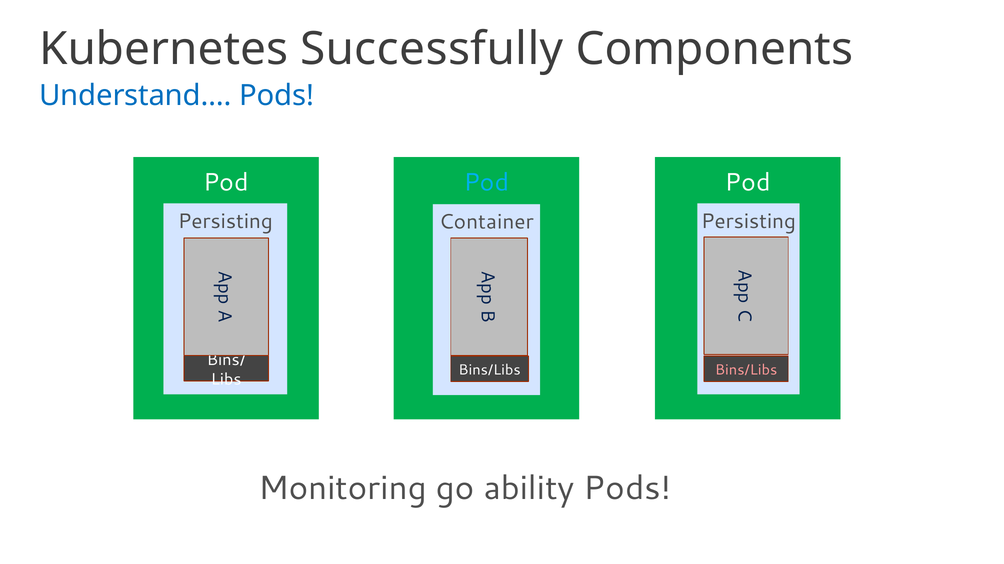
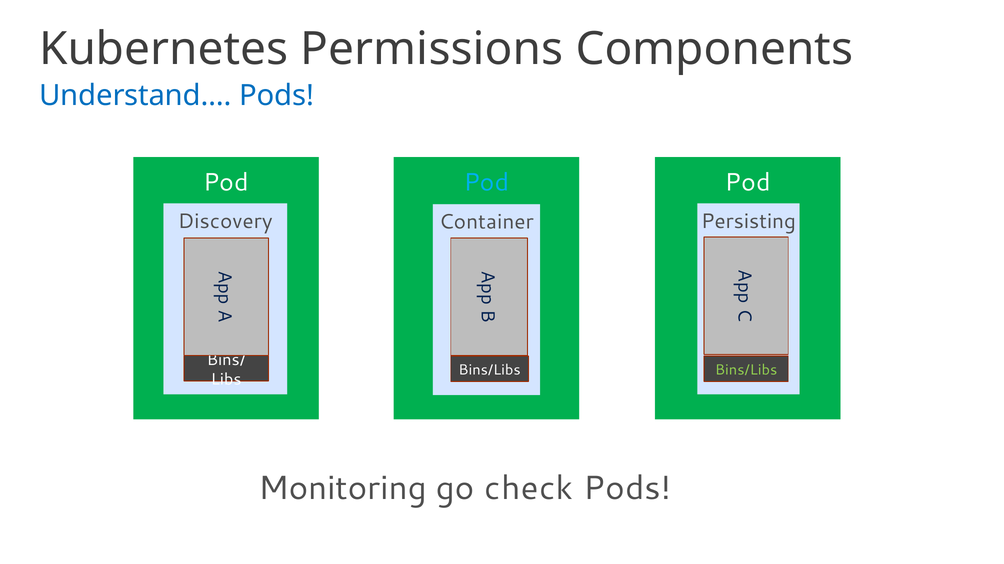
Successfully: Successfully -> Permissions
Persisting at (225, 221): Persisting -> Discovery
Bins/Libs at (746, 370) colour: pink -> light green
ability: ability -> check
